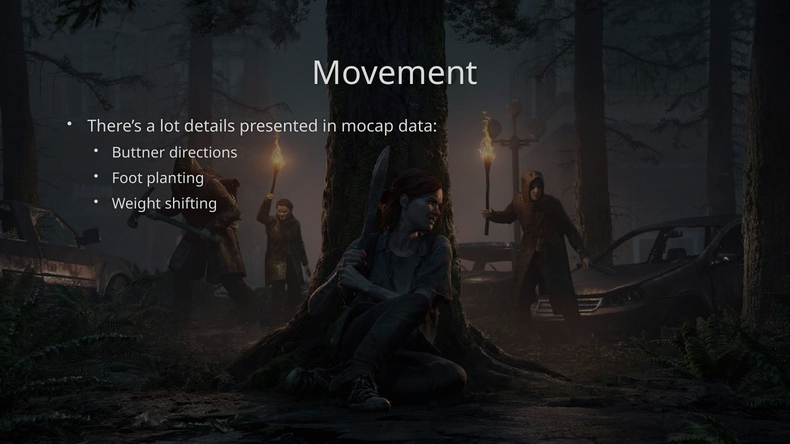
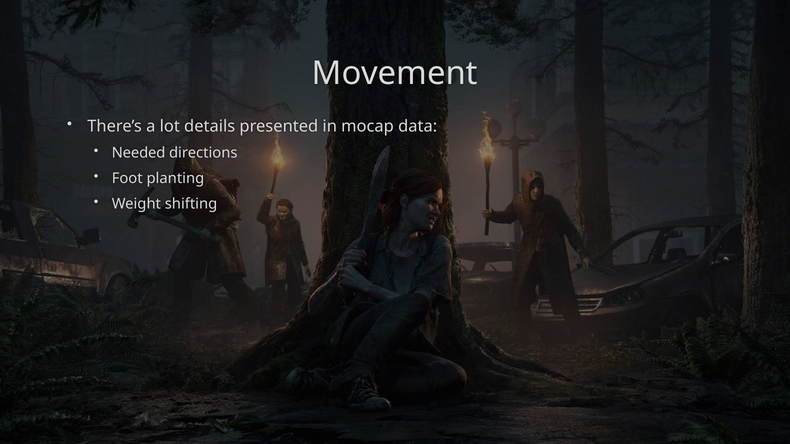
Buttner: Buttner -> Needed
